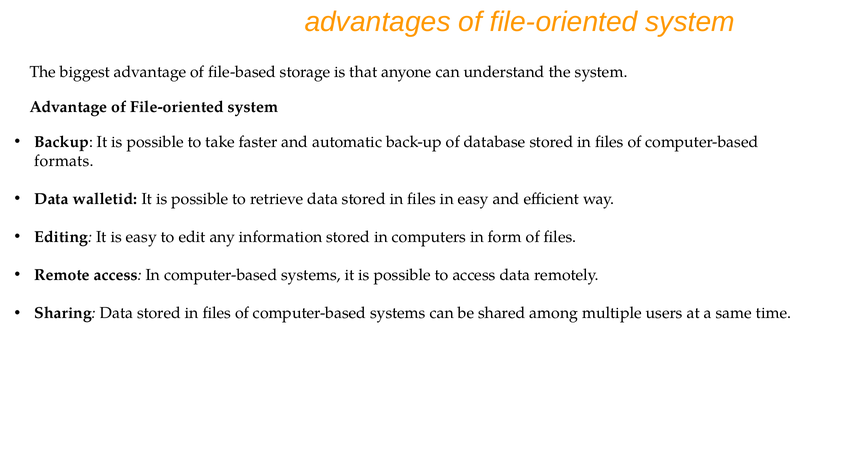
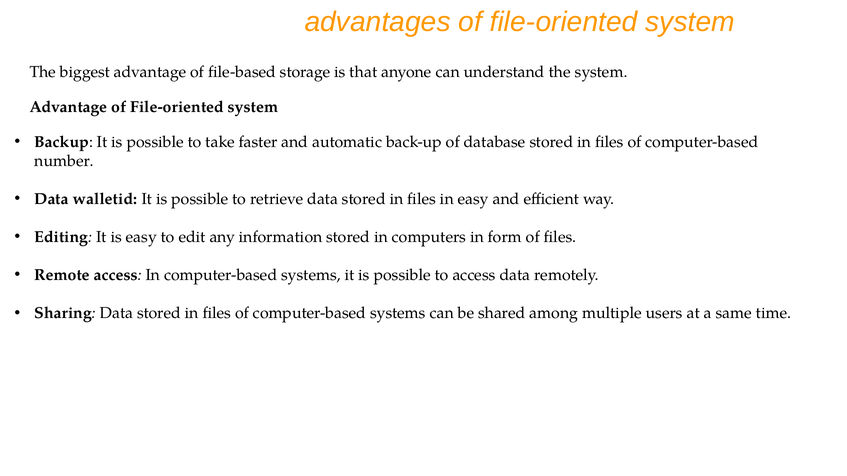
formats: formats -> number
